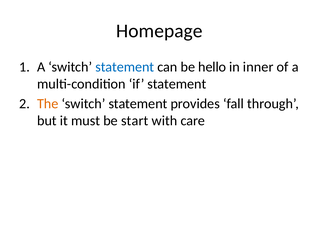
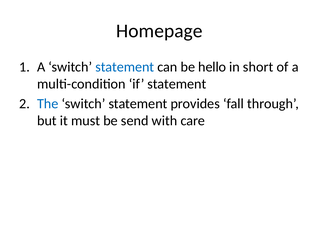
inner: inner -> short
The colour: orange -> blue
start: start -> send
